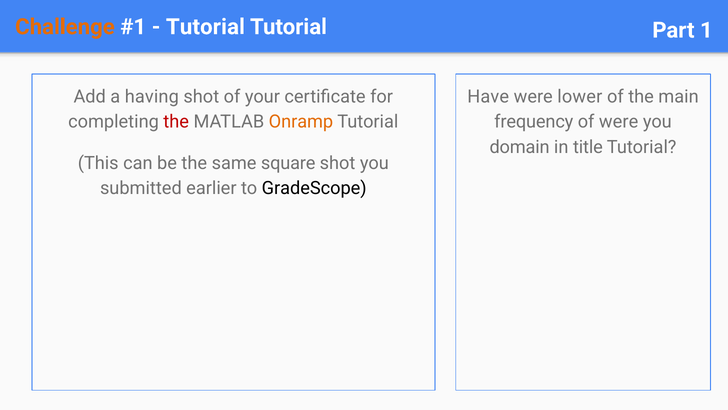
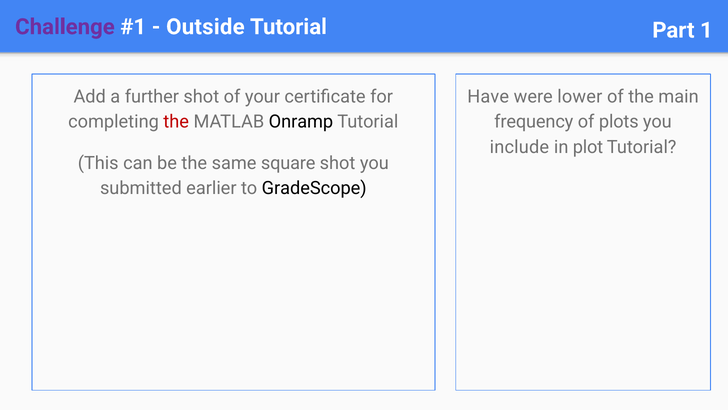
Challenge colour: orange -> purple
Tutorial at (205, 27): Tutorial -> Outside
having: having -> further
of were: were -> plots
Onramp colour: orange -> black
domain: domain -> include
title: title -> plot
